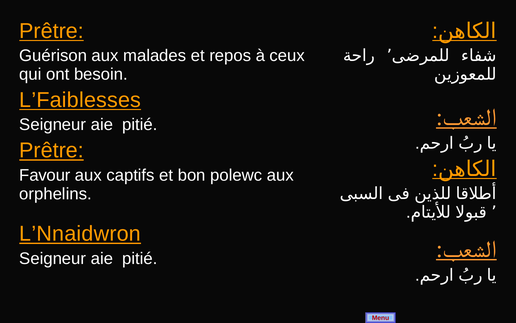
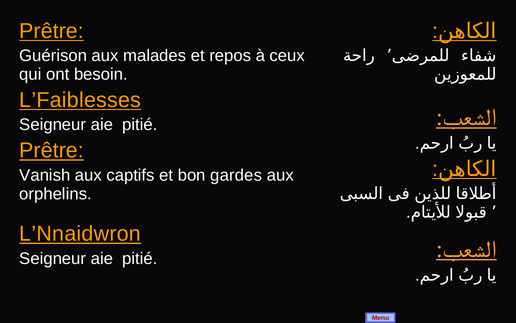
Favour: Favour -> Vanish
polewc: polewc -> gardes
